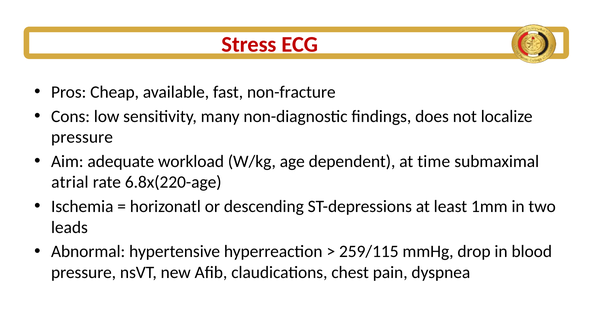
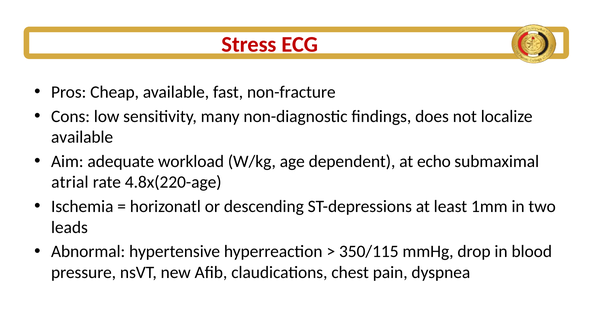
pressure at (82, 137): pressure -> available
time: time -> echo
6.8x(220-age: 6.8x(220-age -> 4.8x(220-age
259/115: 259/115 -> 350/115
